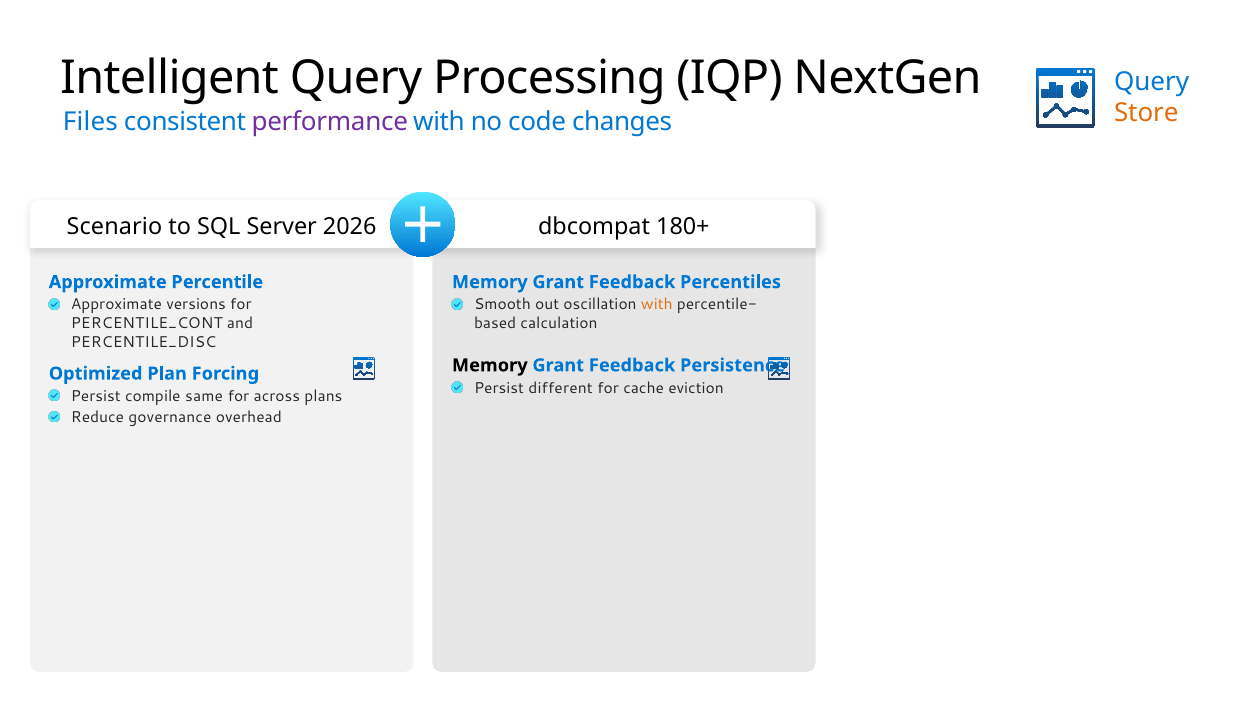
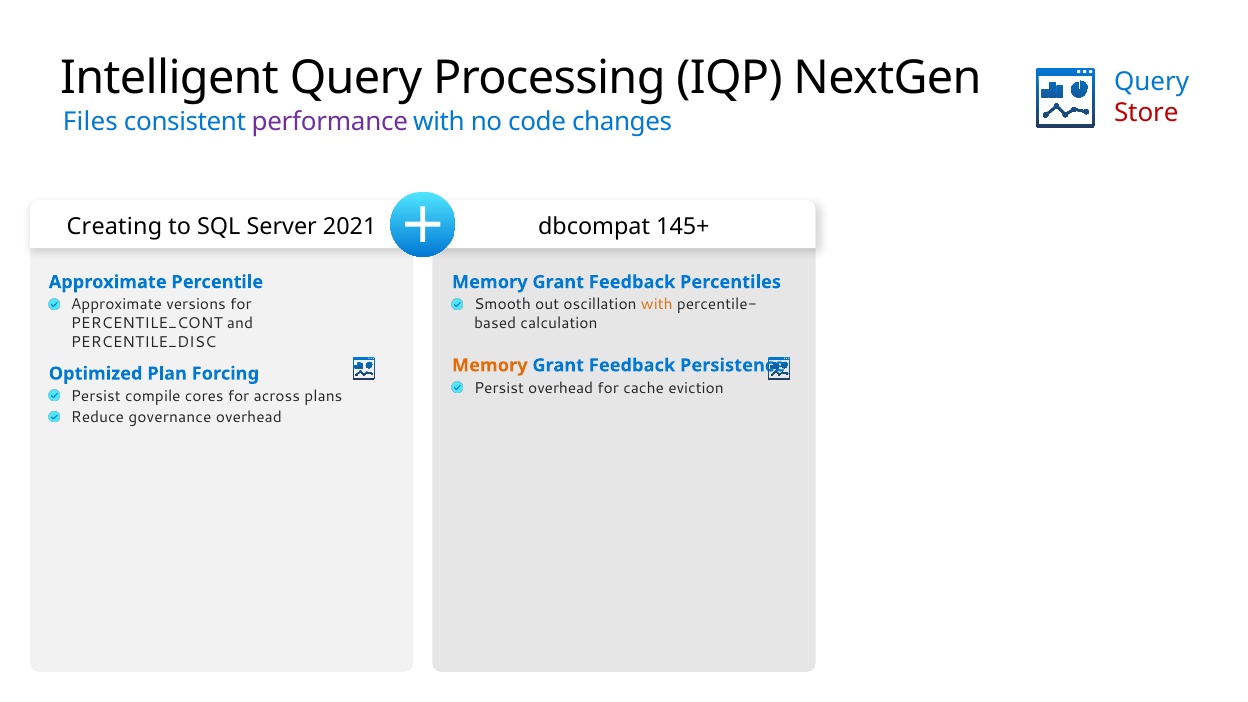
Store colour: orange -> red
Scenario: Scenario -> Creating
2026: 2026 -> 2021
180+: 180+ -> 145+
Memory at (490, 365) colour: black -> orange
Persist different: different -> overhead
same: same -> cores
